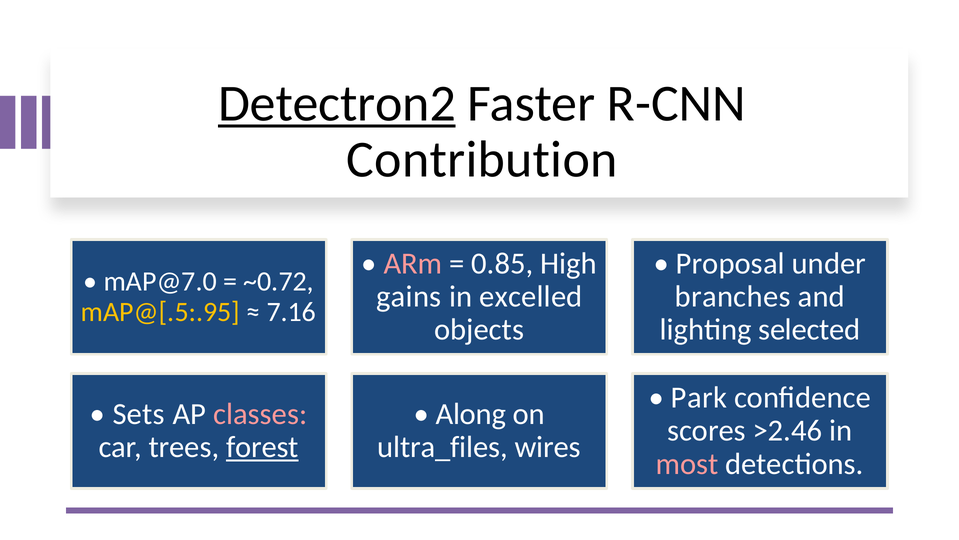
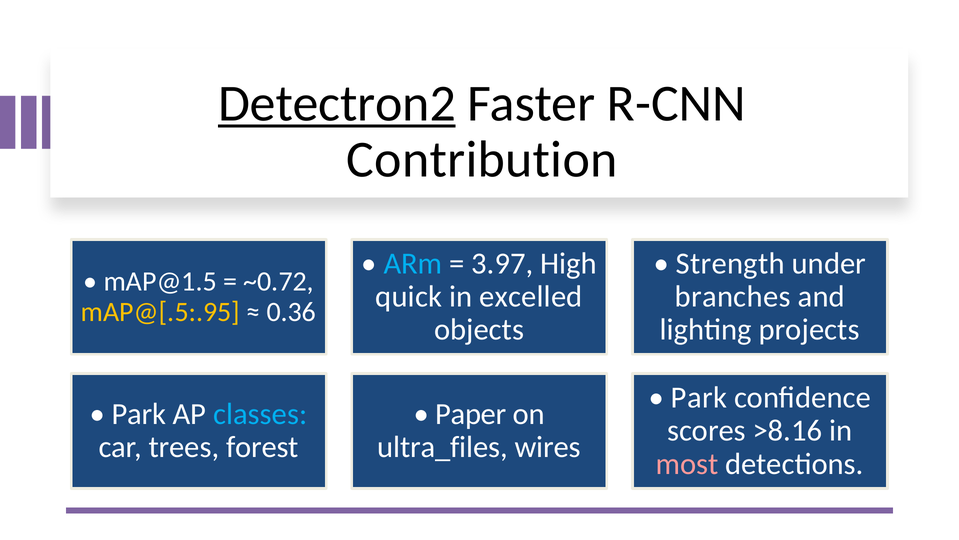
ARm colour: pink -> light blue
0.85: 0.85 -> 3.97
Proposal: Proposal -> Strength
mAP@7.0: mAP@7.0 -> mAP@1.5
gains: gains -> quick
7.16: 7.16 -> 0.36
selected: selected -> projects
Sets at (139, 414): Sets -> Park
classes colour: pink -> light blue
Along: Along -> Paper
>2.46: >2.46 -> >8.16
forest underline: present -> none
